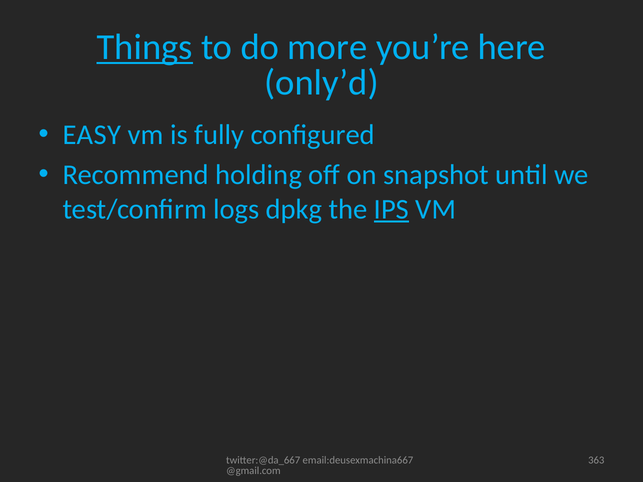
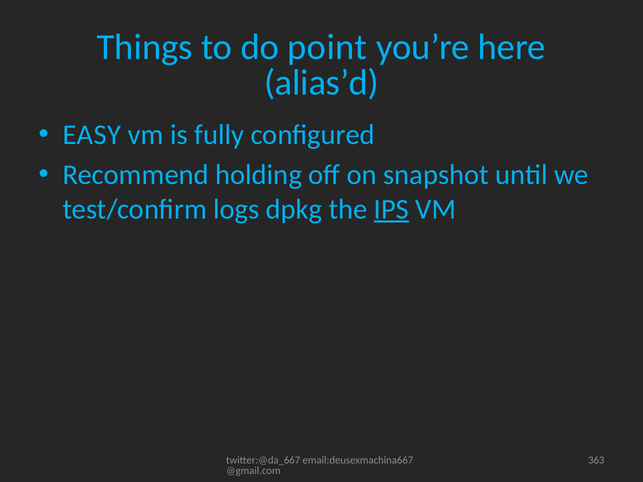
Things underline: present -> none
more: more -> point
only’d: only’d -> alias’d
